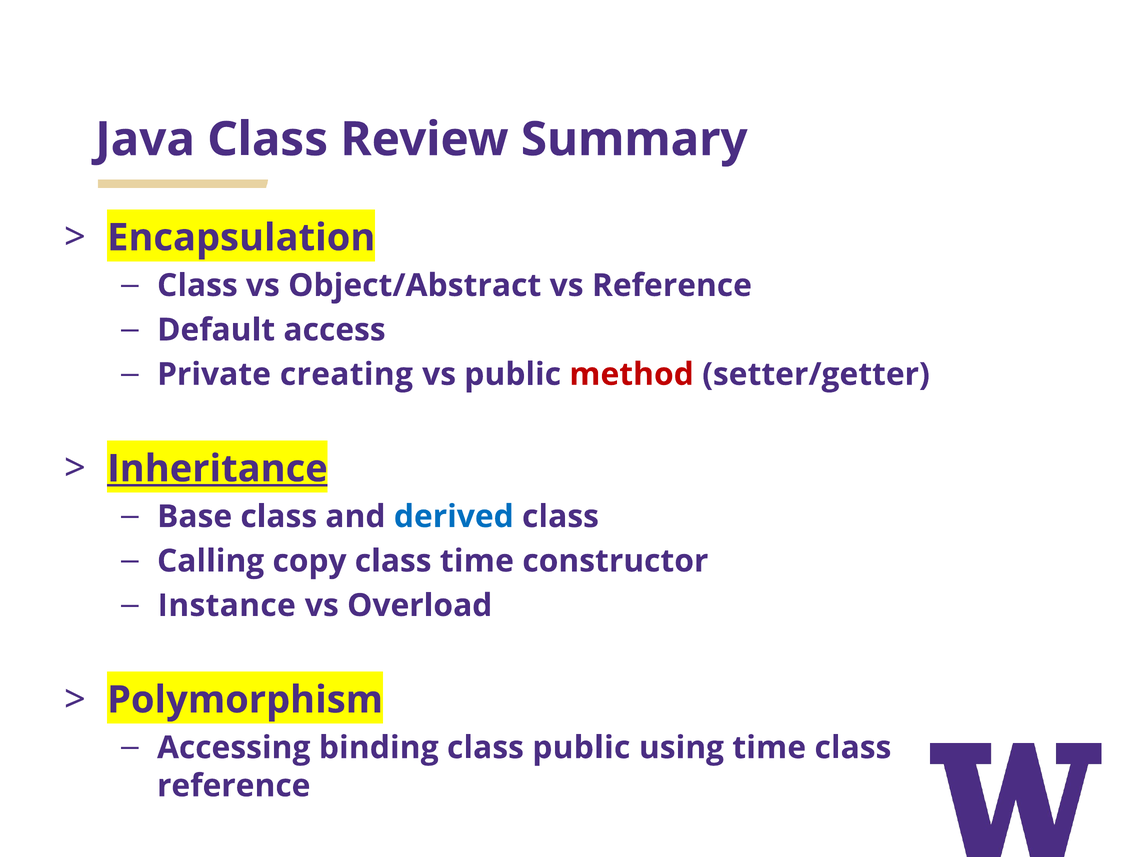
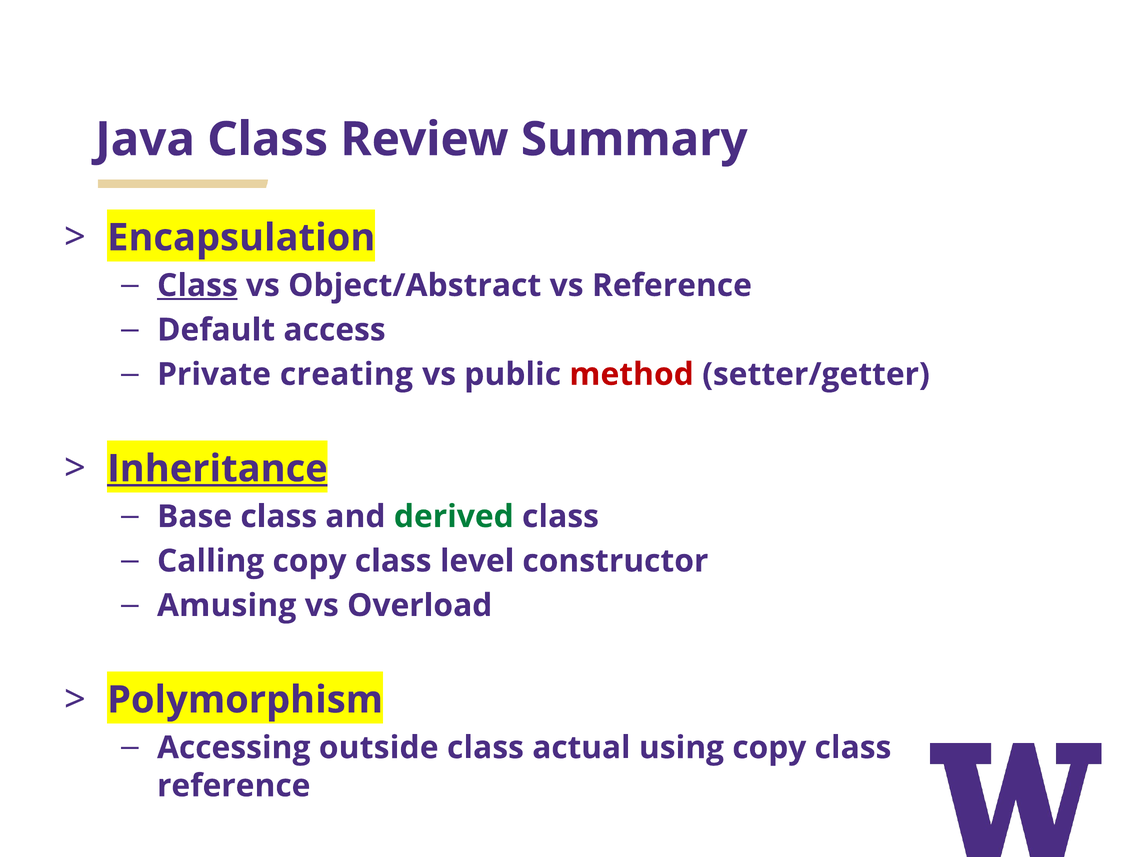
Class at (197, 285) underline: none -> present
derived colour: blue -> green
class time: time -> level
Instance: Instance -> Amusing
binding: binding -> outside
class public: public -> actual
using time: time -> copy
